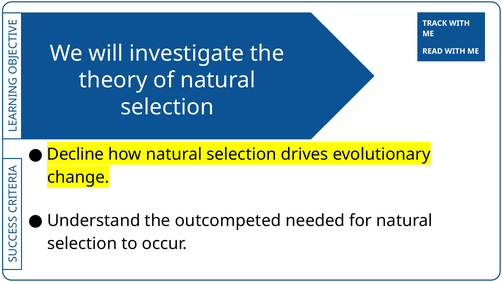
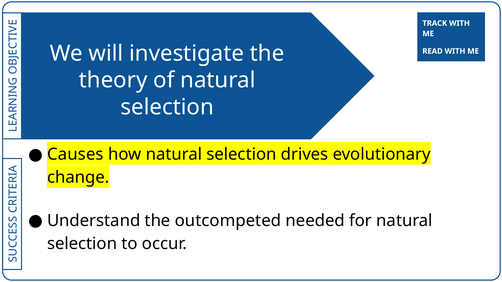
Decline: Decline -> Causes
